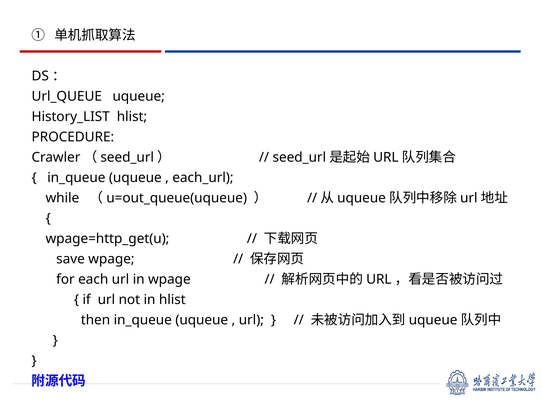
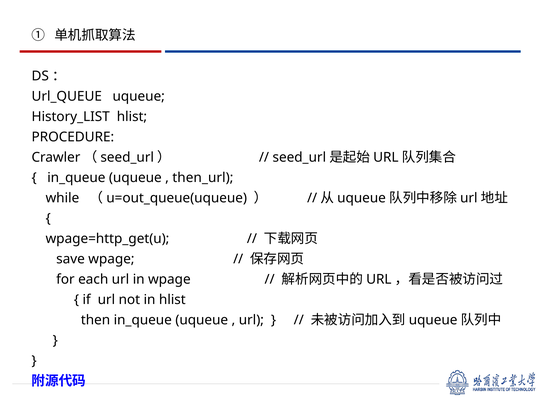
each_url: each_url -> then_url
